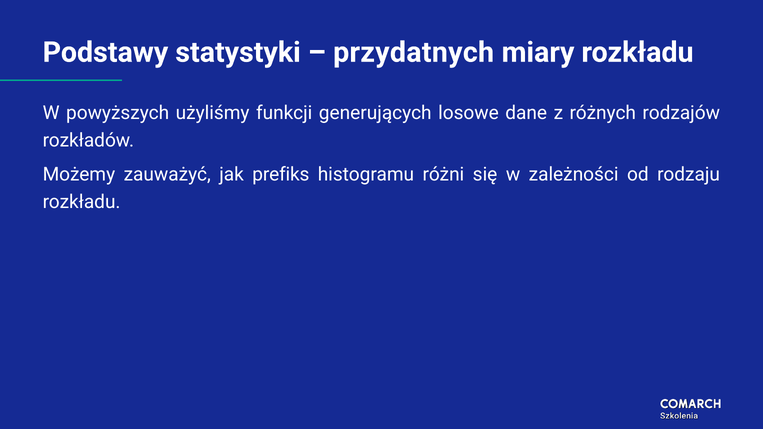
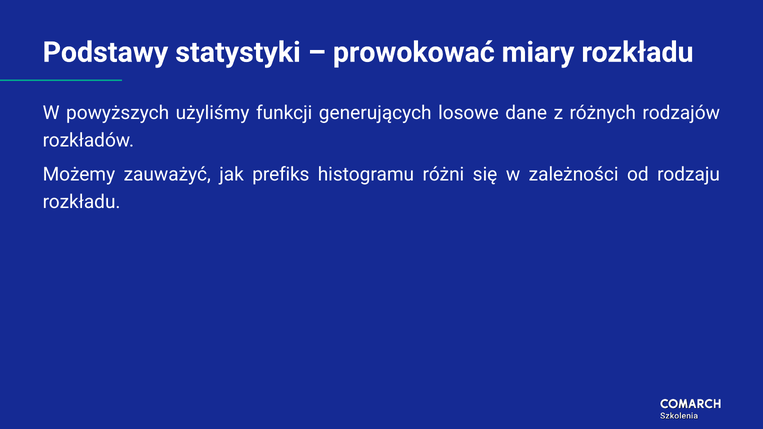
przydatnych: przydatnych -> prowokować
